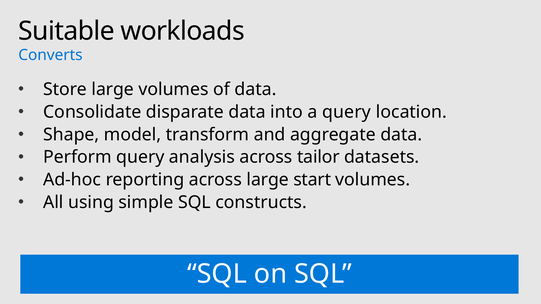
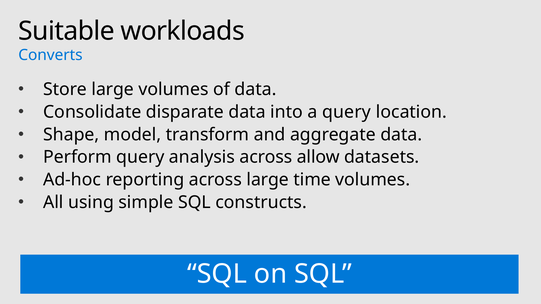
tailor: tailor -> allow
start: start -> time
